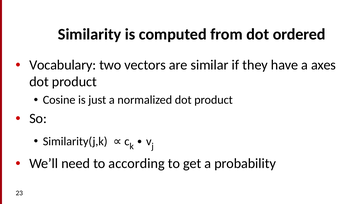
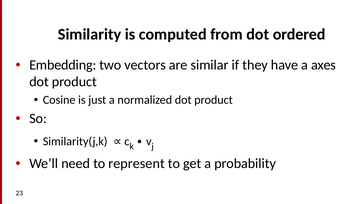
Vocabulary: Vocabulary -> Embedding
according: according -> represent
